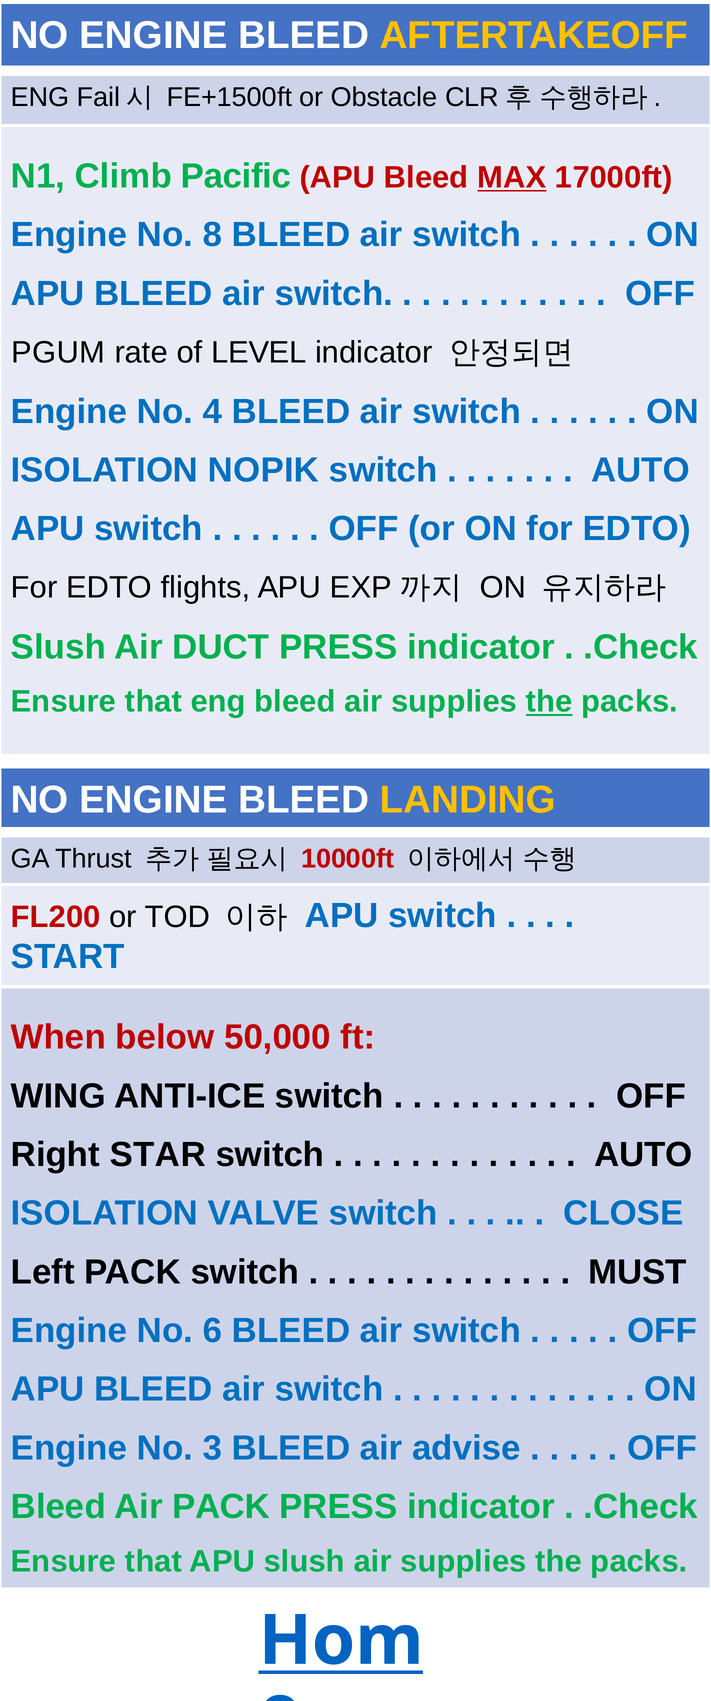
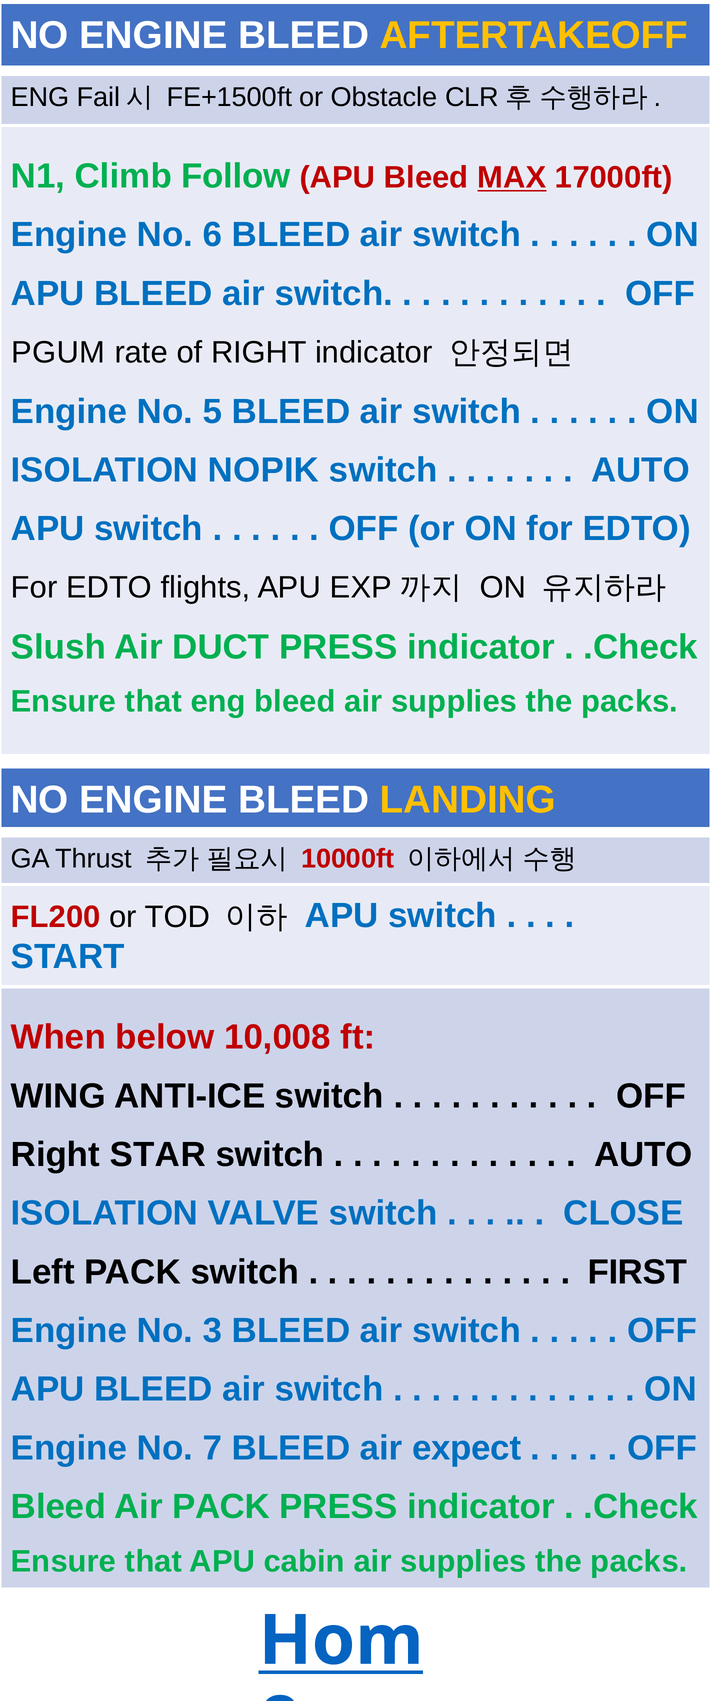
Pacific: Pacific -> Follow
8: 8 -> 6
of LEVEL: LEVEL -> RIGHT
4: 4 -> 5
the at (549, 702) underline: present -> none
50,000: 50,000 -> 10,008
MUST: MUST -> FIRST
6: 6 -> 3
3: 3 -> 7
advise: advise -> expect
APU slush: slush -> cabin
